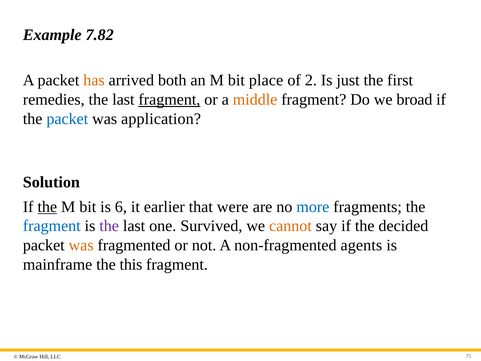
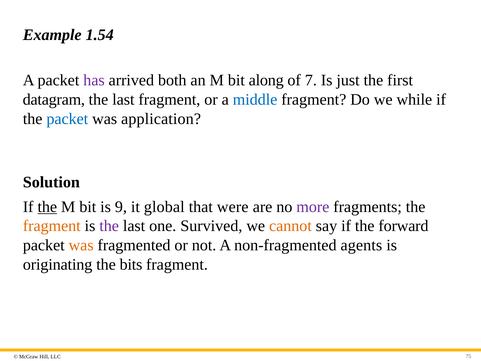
7.82: 7.82 -> 1.54
has colour: orange -> purple
place: place -> along
2: 2 -> 7
remedies: remedies -> datagram
fragment at (169, 100) underline: present -> none
middle colour: orange -> blue
broad: broad -> while
6: 6 -> 9
earlier: earlier -> global
more colour: blue -> purple
fragment at (52, 226) colour: blue -> orange
decided: decided -> forward
mainframe: mainframe -> originating
this: this -> bits
